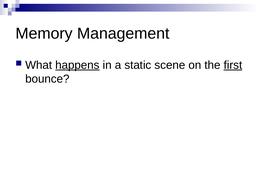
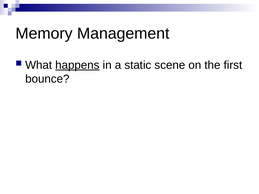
first underline: present -> none
